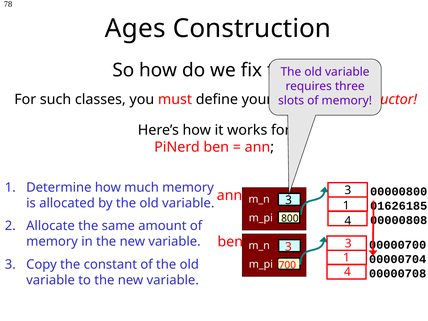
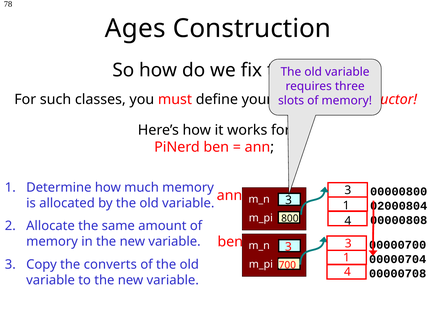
01626185: 01626185 -> 02000804
constant: constant -> converts
